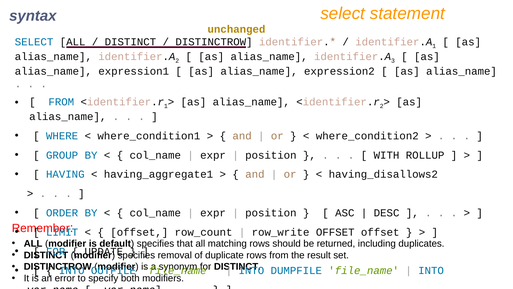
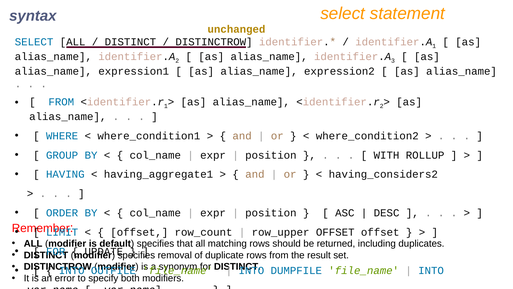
having_disallows2: having_disallows2 -> having_considers2
row_write: row_write -> row_upper
